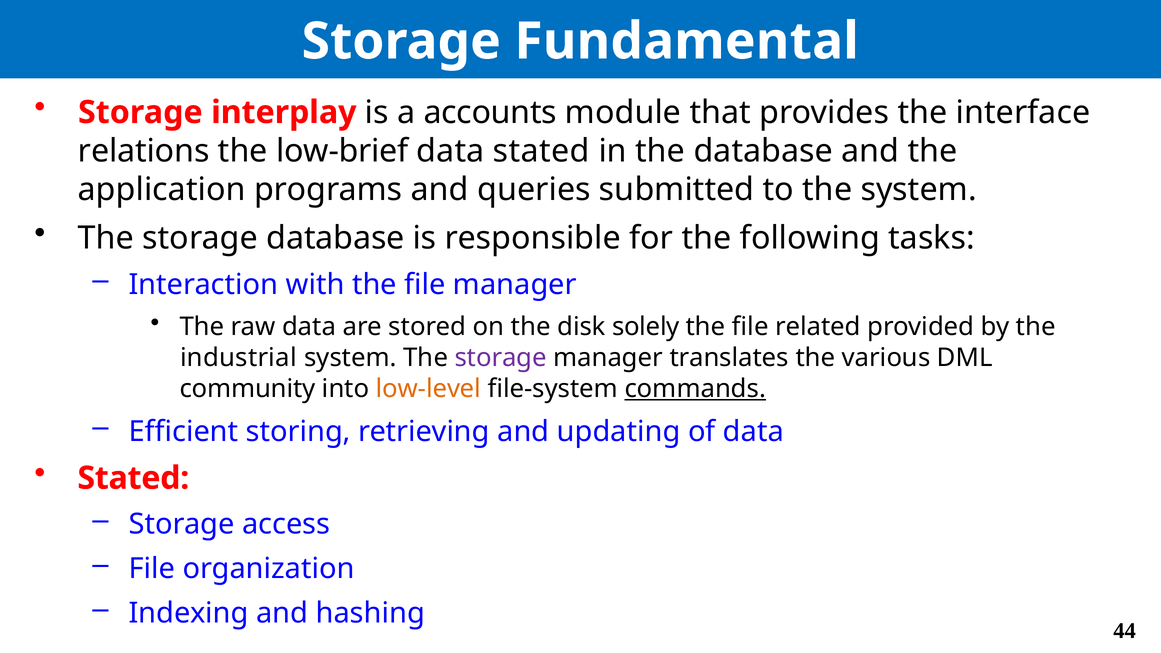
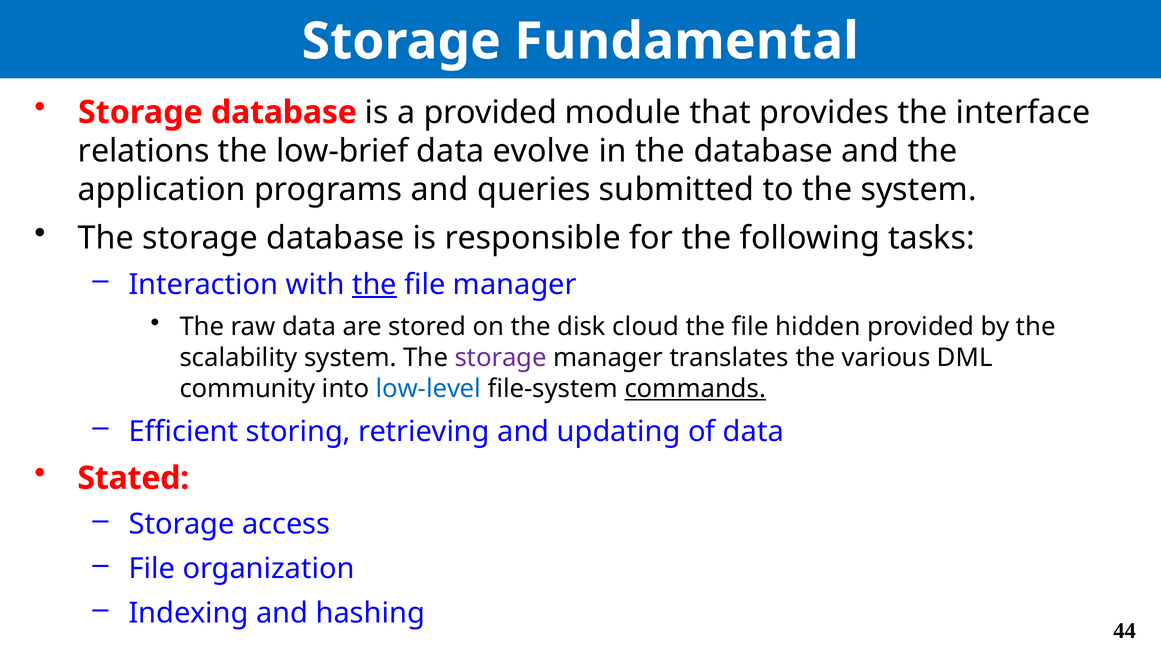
interplay at (284, 112): interplay -> database
a accounts: accounts -> provided
data stated: stated -> evolve
the at (374, 284) underline: none -> present
solely: solely -> cloud
related: related -> hidden
industrial: industrial -> scalability
low-level colour: orange -> blue
